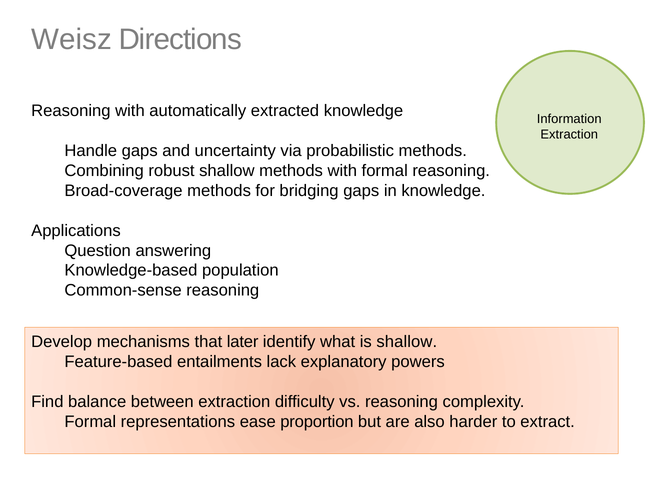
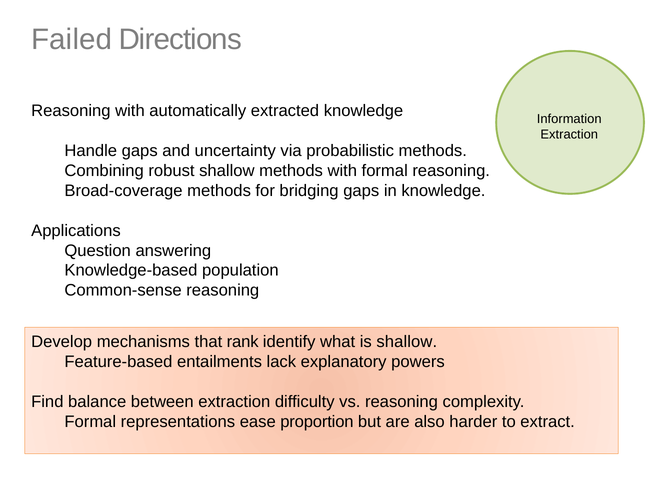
Weisz: Weisz -> Failed
later: later -> rank
